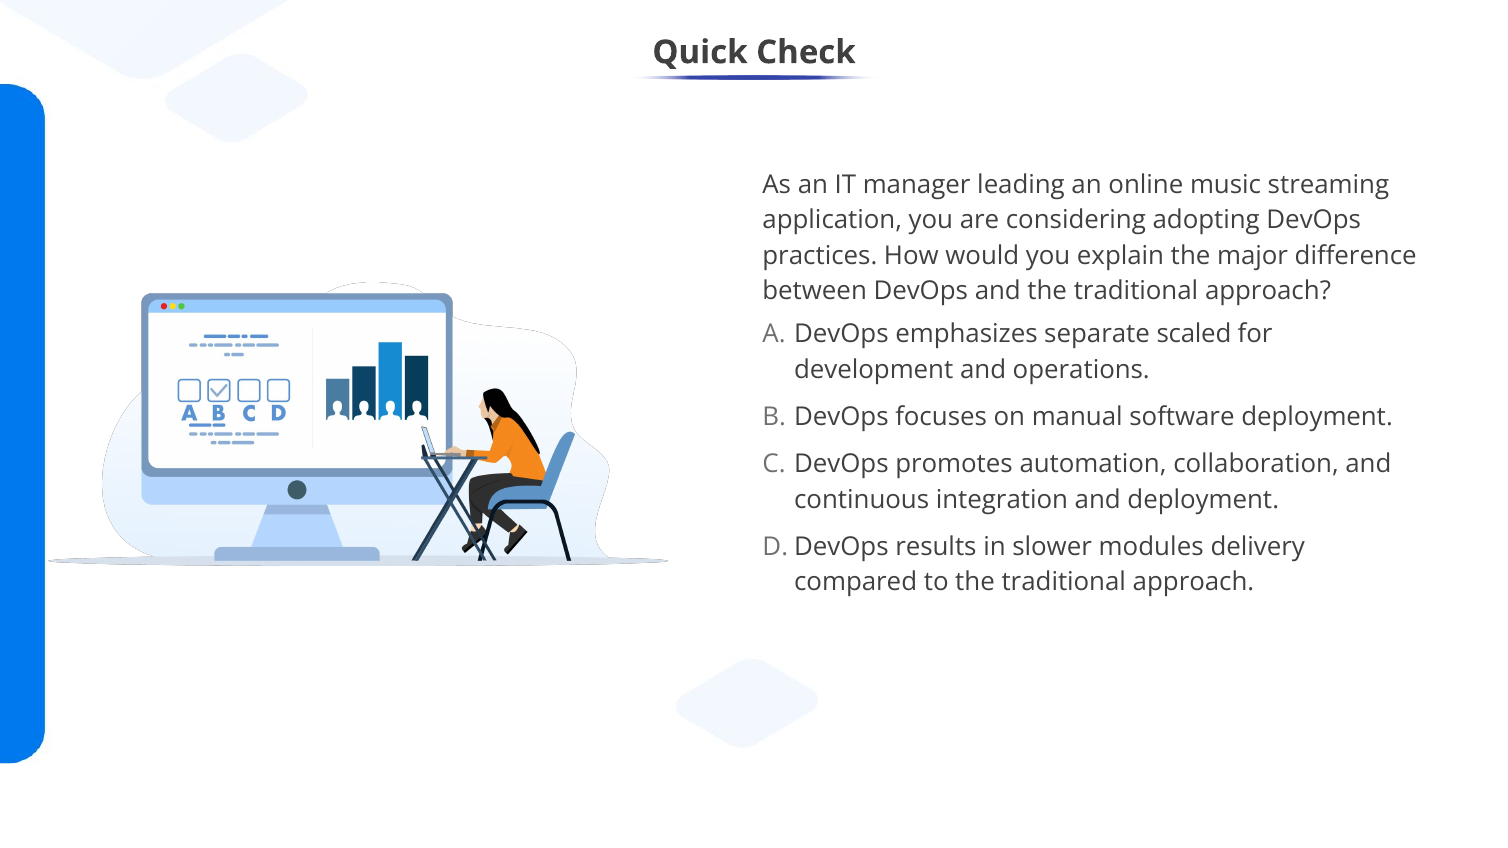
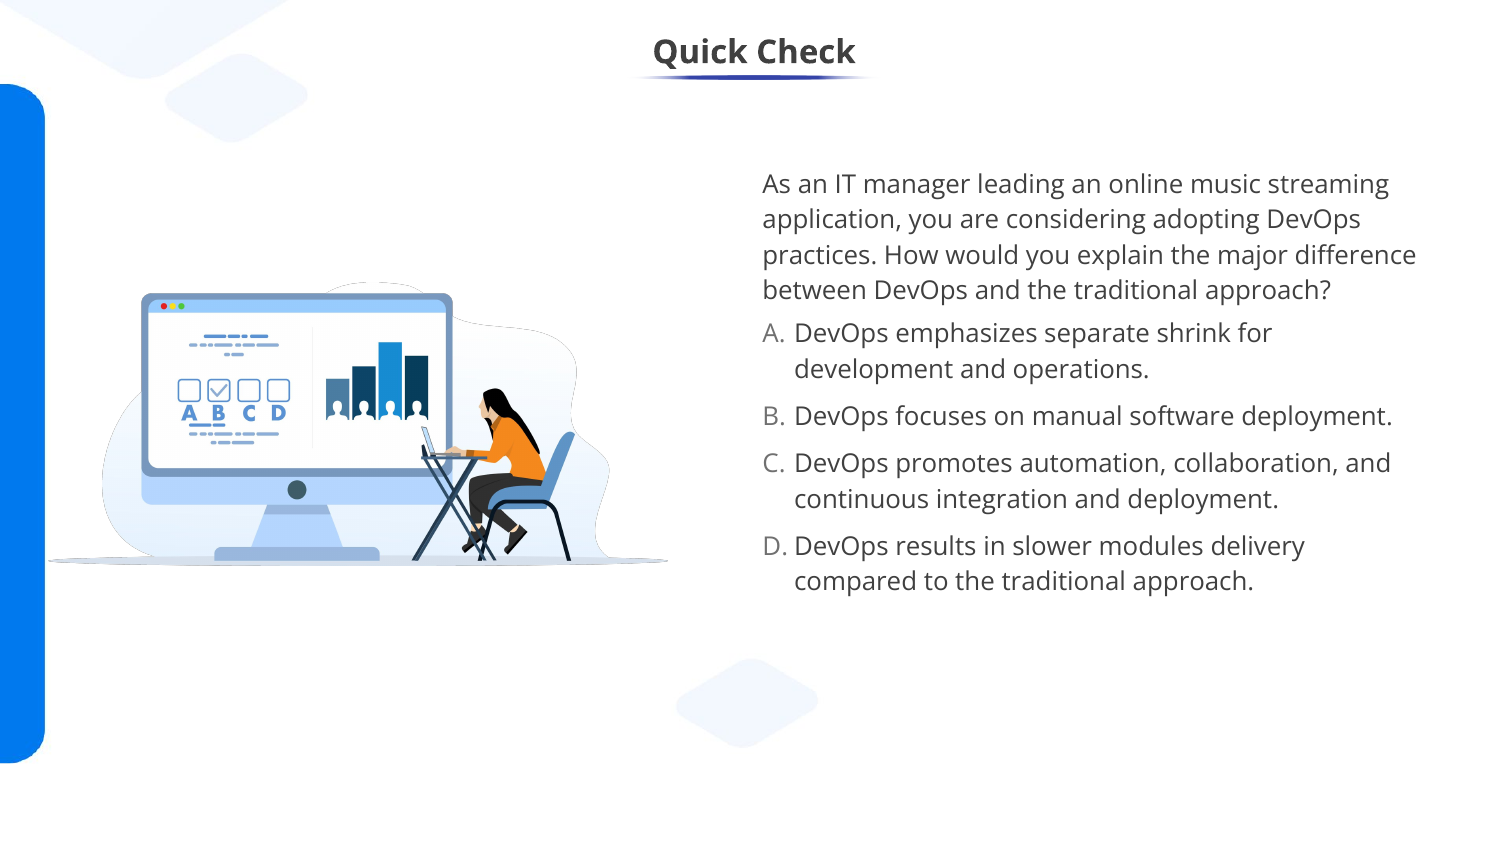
scaled: scaled -> shrink
